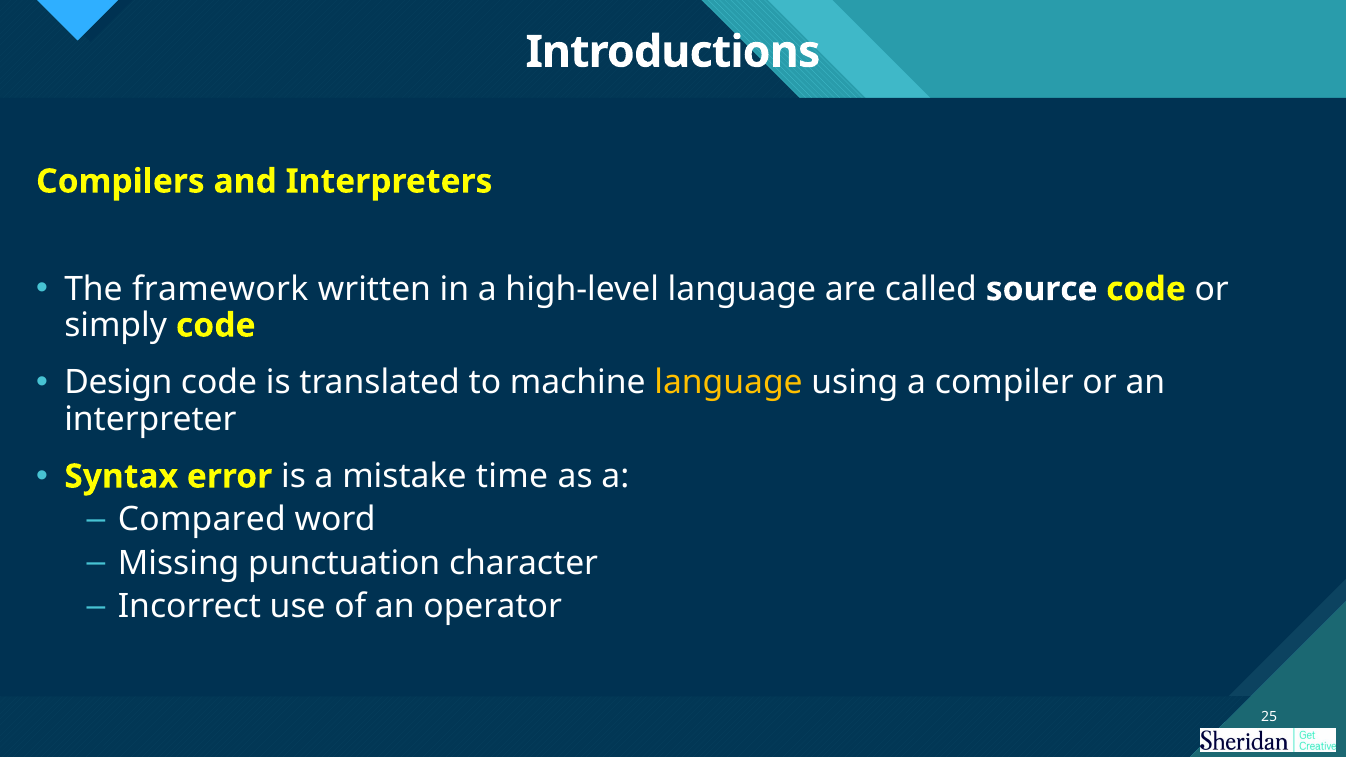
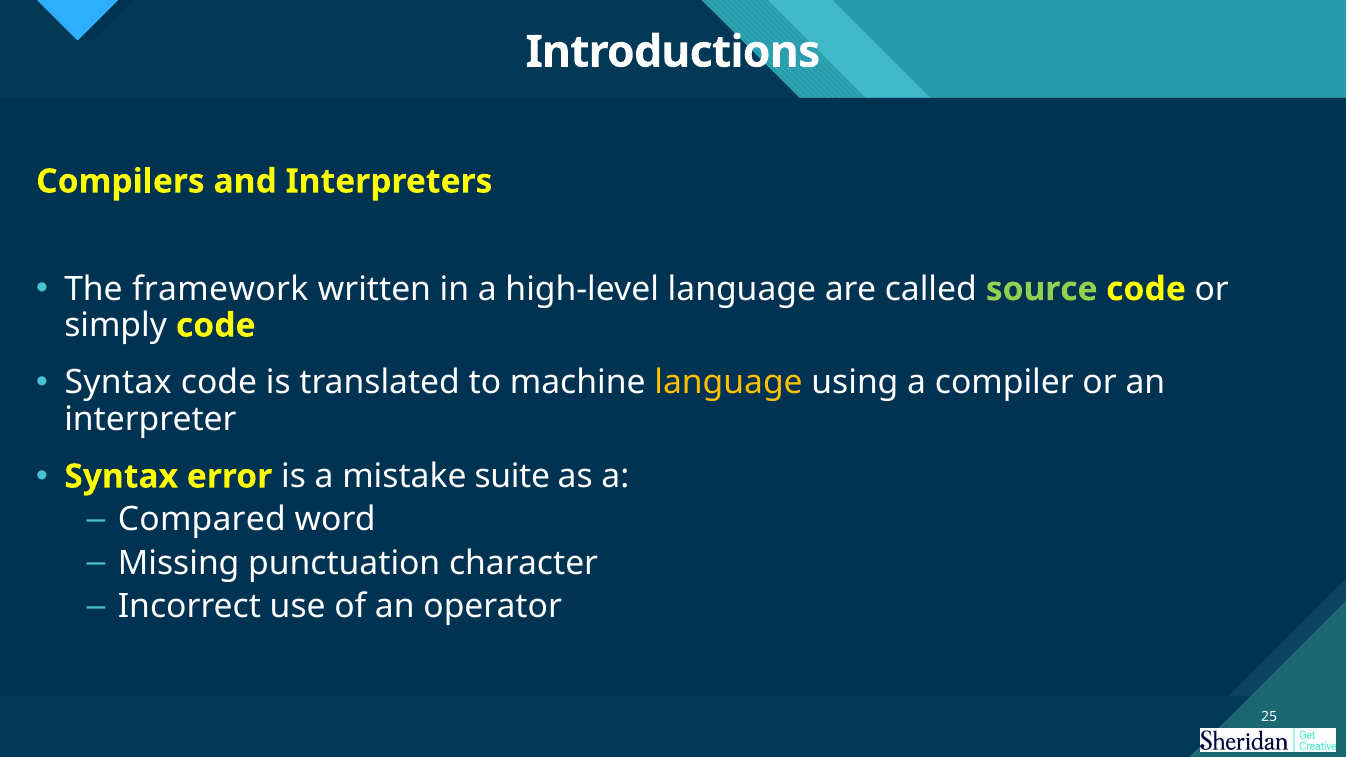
source colour: white -> light green
Design at (118, 383): Design -> Syntax
time: time -> suite
